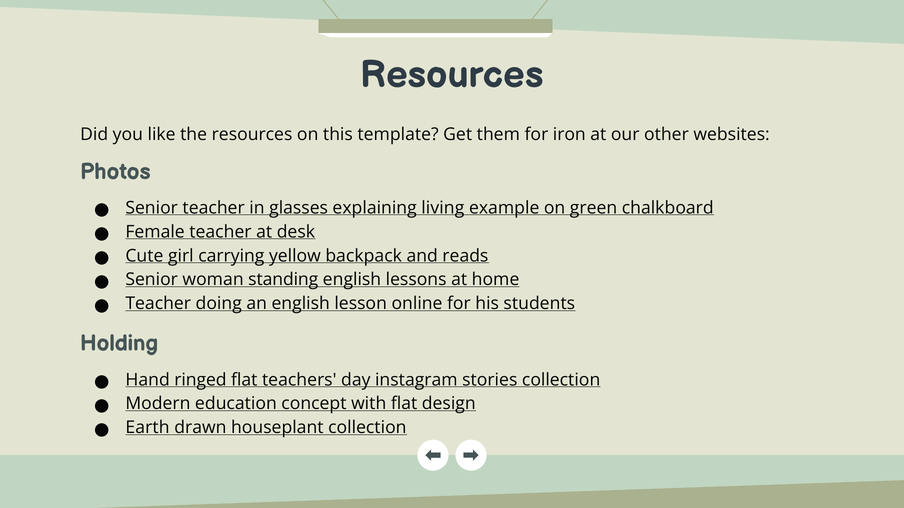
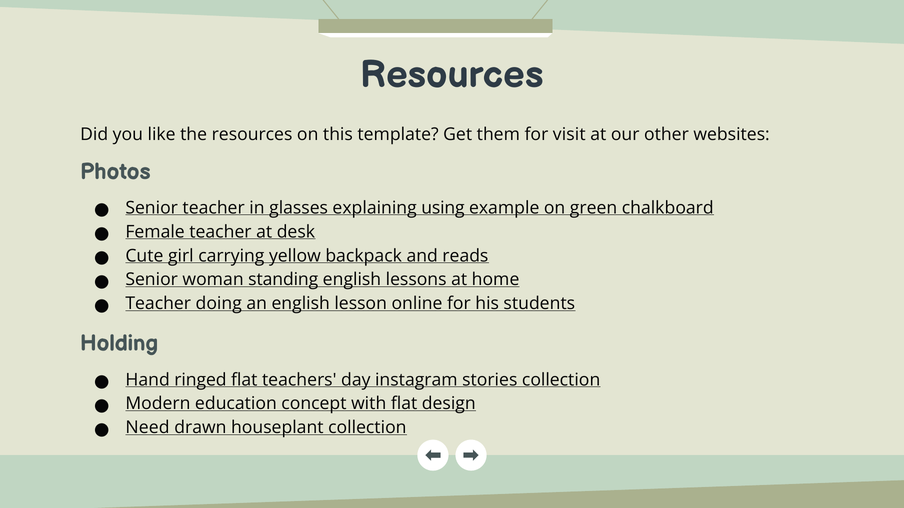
iron: iron -> visit
living: living -> using
Earth: Earth -> Need
